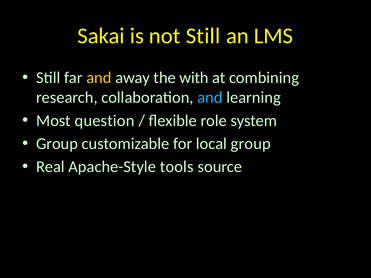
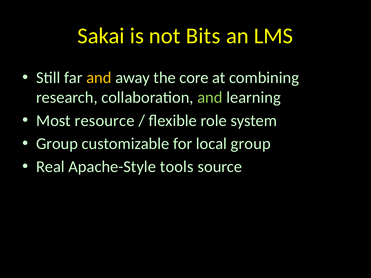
not Still: Still -> Bits
with: with -> core
and at (210, 98) colour: light blue -> light green
question: question -> resource
